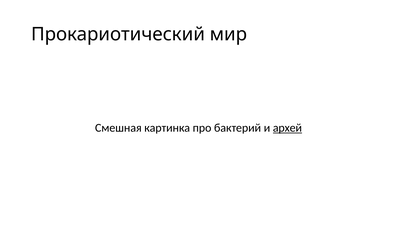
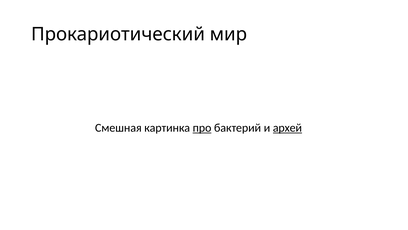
про underline: none -> present
